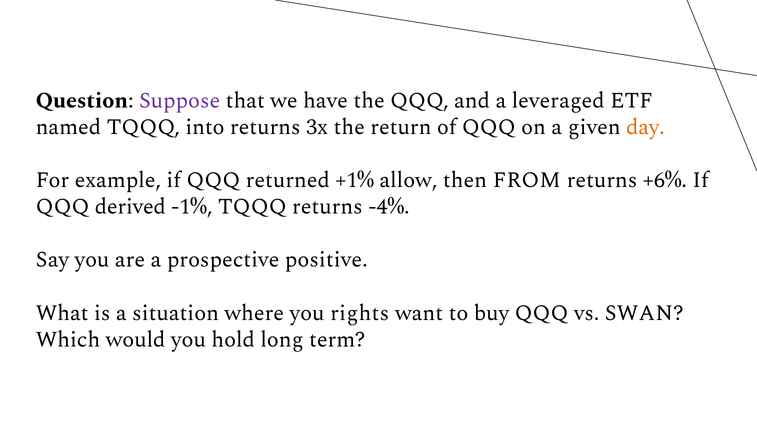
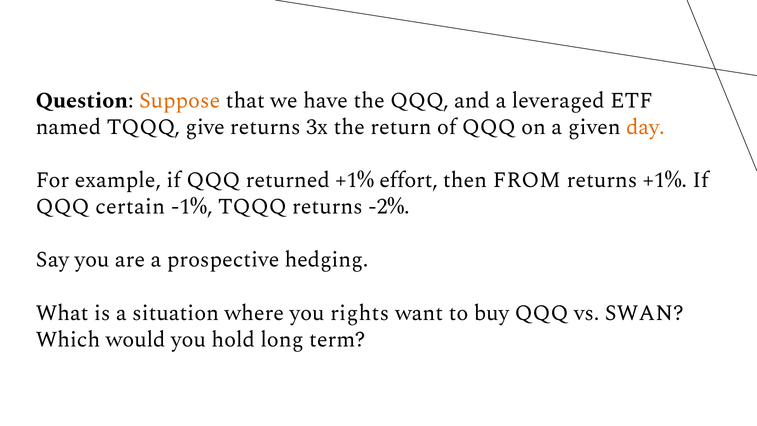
Suppose colour: purple -> orange
into: into -> give
allow: allow -> effort
returns +6%: +6% -> +1%
derived: derived -> certain
-4%: -4% -> -2%
positive: positive -> hedging
